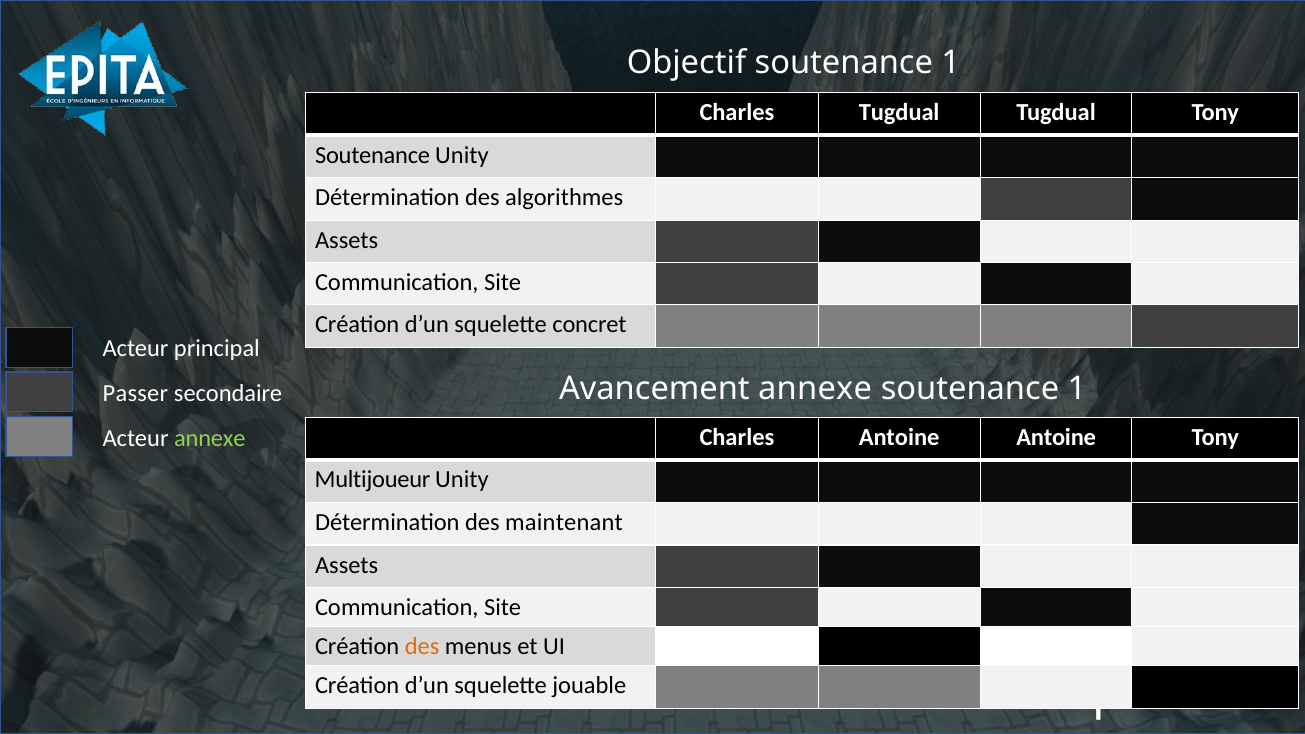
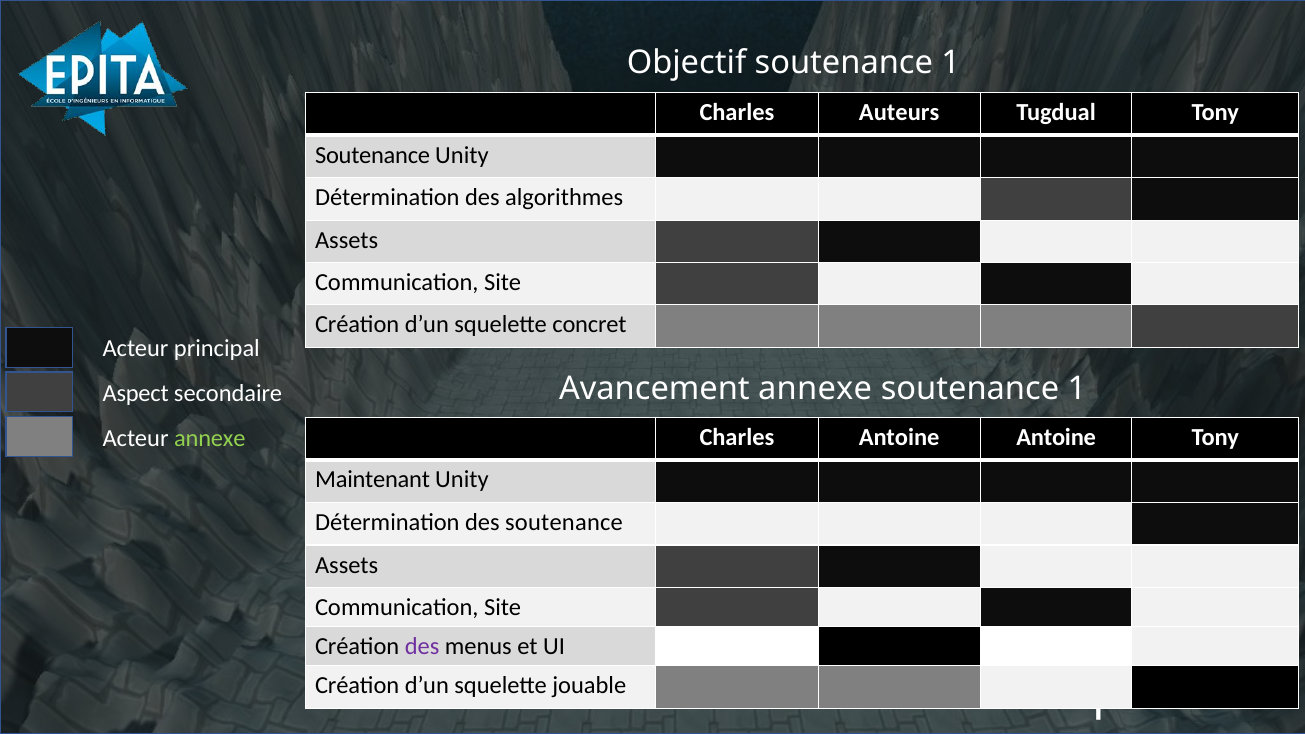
Charles Tugdual: Tugdual -> Auteurs
Passer: Passer -> Aspect
Multijoueur: Multijoueur -> Maintenant
des maintenant: maintenant -> soutenance
des at (422, 646) colour: orange -> purple
